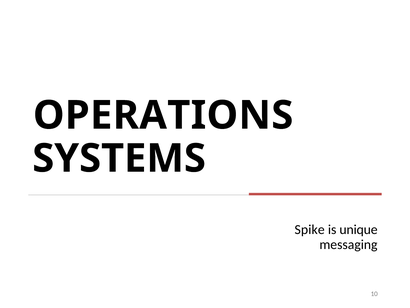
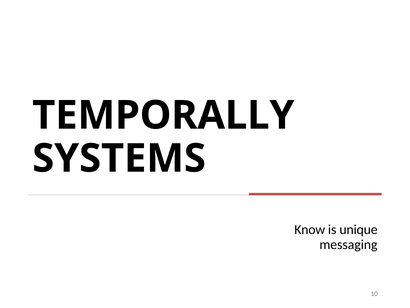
OPERATIONS: OPERATIONS -> TEMPORALLY
Spike: Spike -> Know
